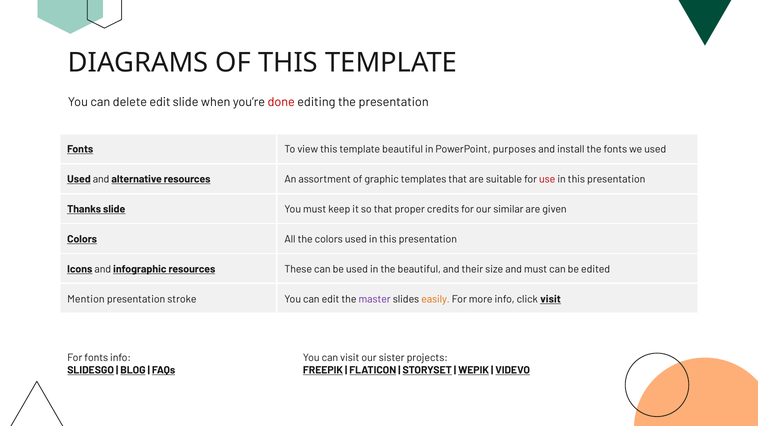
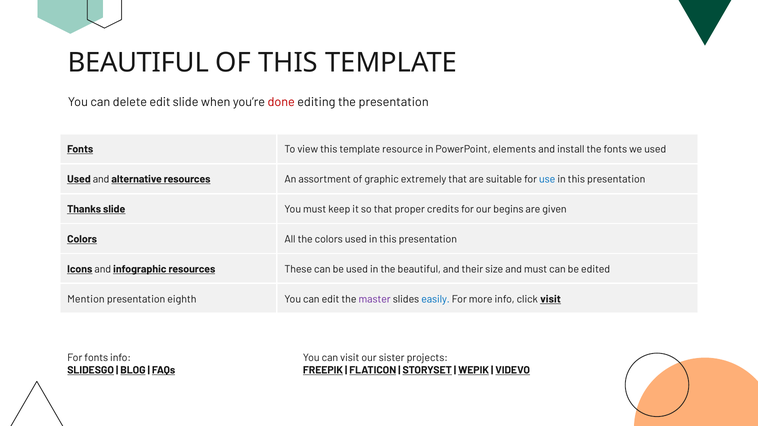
DIAGRAMS at (138, 63): DIAGRAMS -> BEAUTIFUL
template beautiful: beautiful -> resource
purposes: purposes -> elements
templates: templates -> extremely
use colour: red -> blue
similar: similar -> begins
stroke: stroke -> eighth
easily colour: orange -> blue
